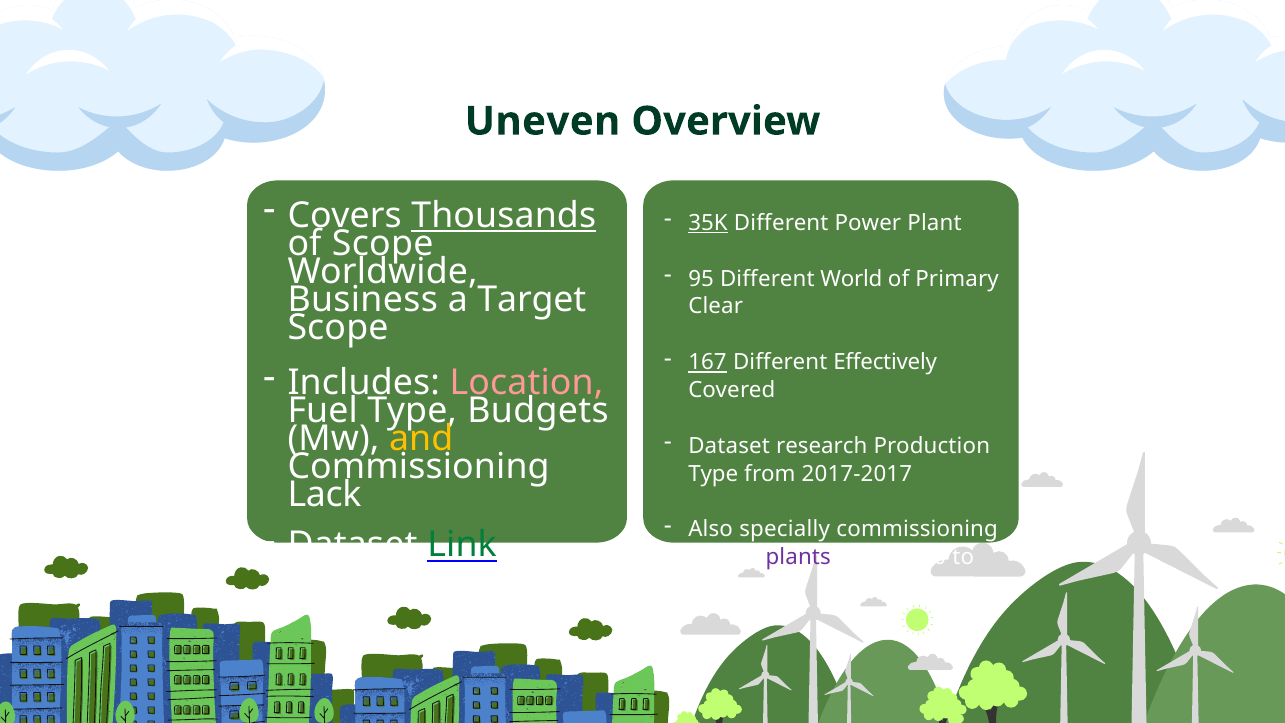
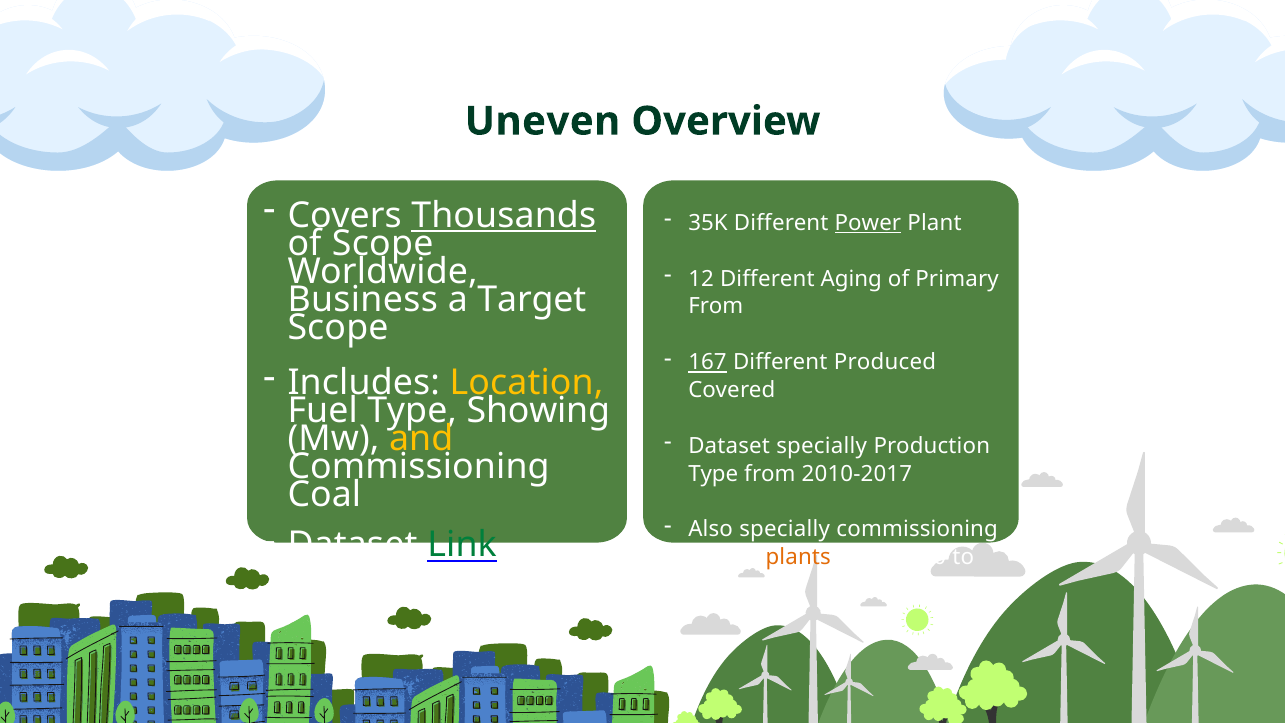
35K underline: present -> none
Power underline: none -> present
95: 95 -> 12
World: World -> Aging
Clear at (716, 306): Clear -> From
Effectively: Effectively -> Produced
Location colour: pink -> yellow
Budgets: Budgets -> Showing
Dataset research: research -> specially
2017-2017: 2017-2017 -> 2010-2017
Lack: Lack -> Coal
plants colour: purple -> orange
